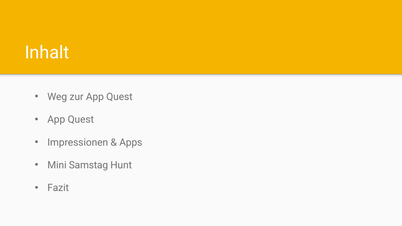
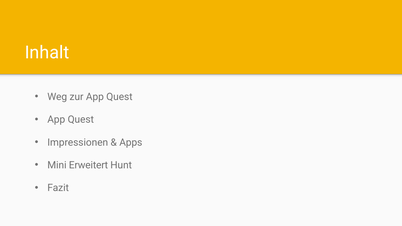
Samstag: Samstag -> Erweitert
